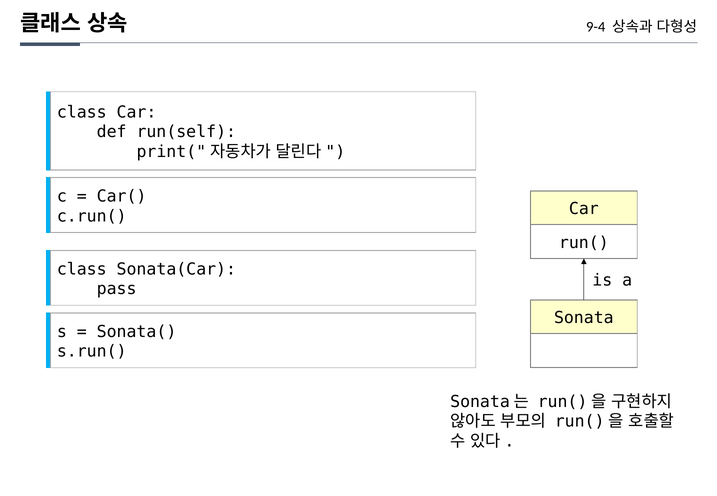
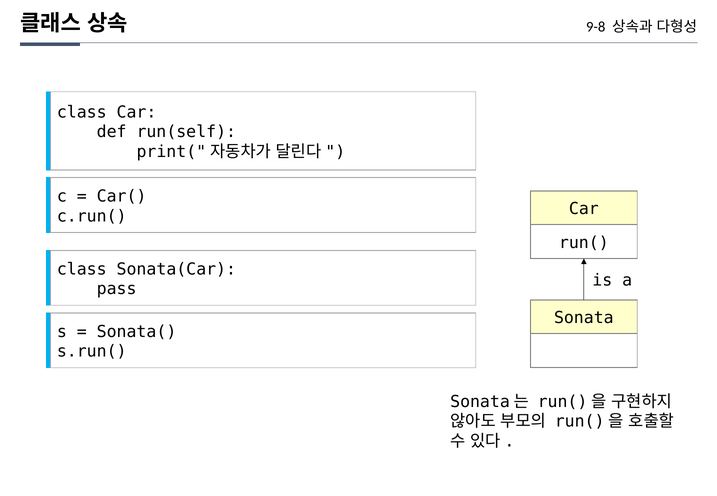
9-4: 9-4 -> 9-8
